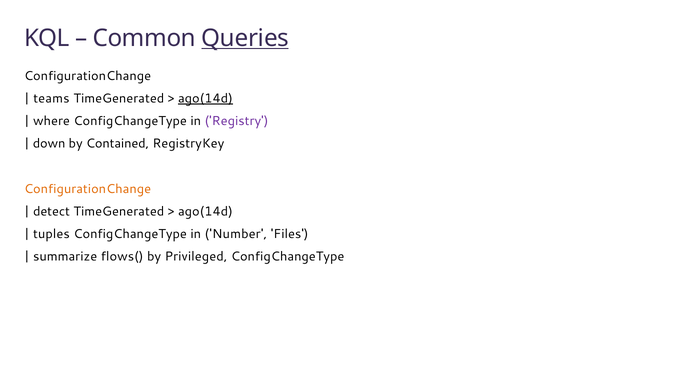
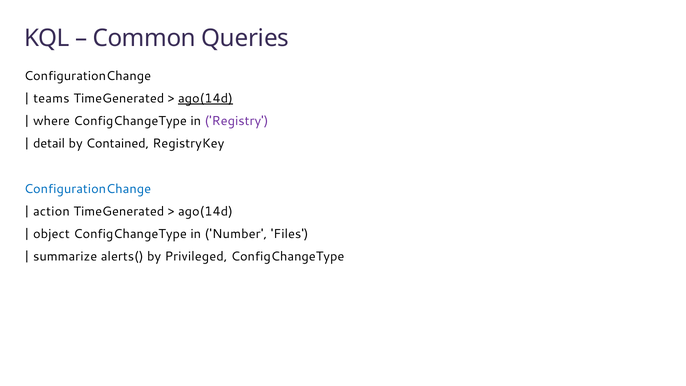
Queries underline: present -> none
down: down -> detail
ConfigurationChange at (88, 189) colour: orange -> blue
detect: detect -> action
tuples: tuples -> object
flows(: flows( -> alerts(
